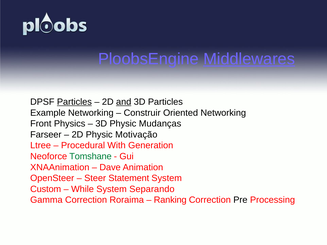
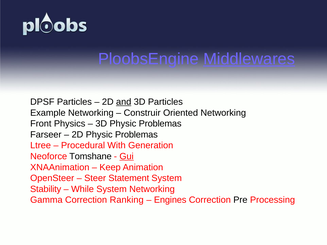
Particles at (74, 102) underline: present -> none
3D Physic Mudanças: Mudanças -> Problemas
2D Physic Motivação: Motivação -> Problemas
Tomshane colour: green -> black
Gui underline: none -> present
Dave: Dave -> Keep
Custom: Custom -> Stability
System Separando: Separando -> Networking
Roraima: Roraima -> Ranking
Ranking: Ranking -> Engines
